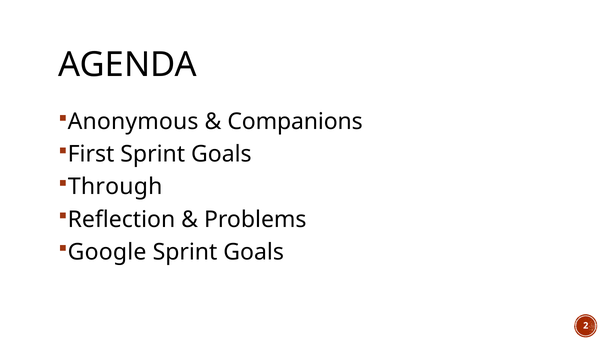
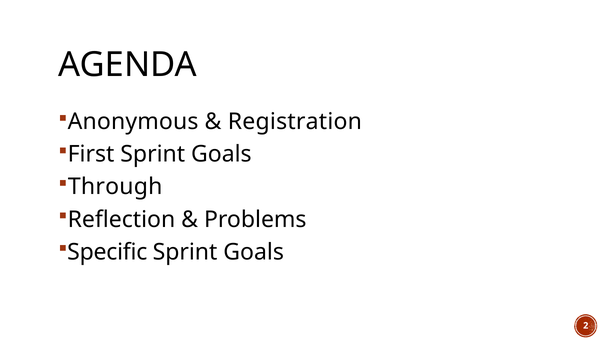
Companions: Companions -> Registration
Google: Google -> Specific
